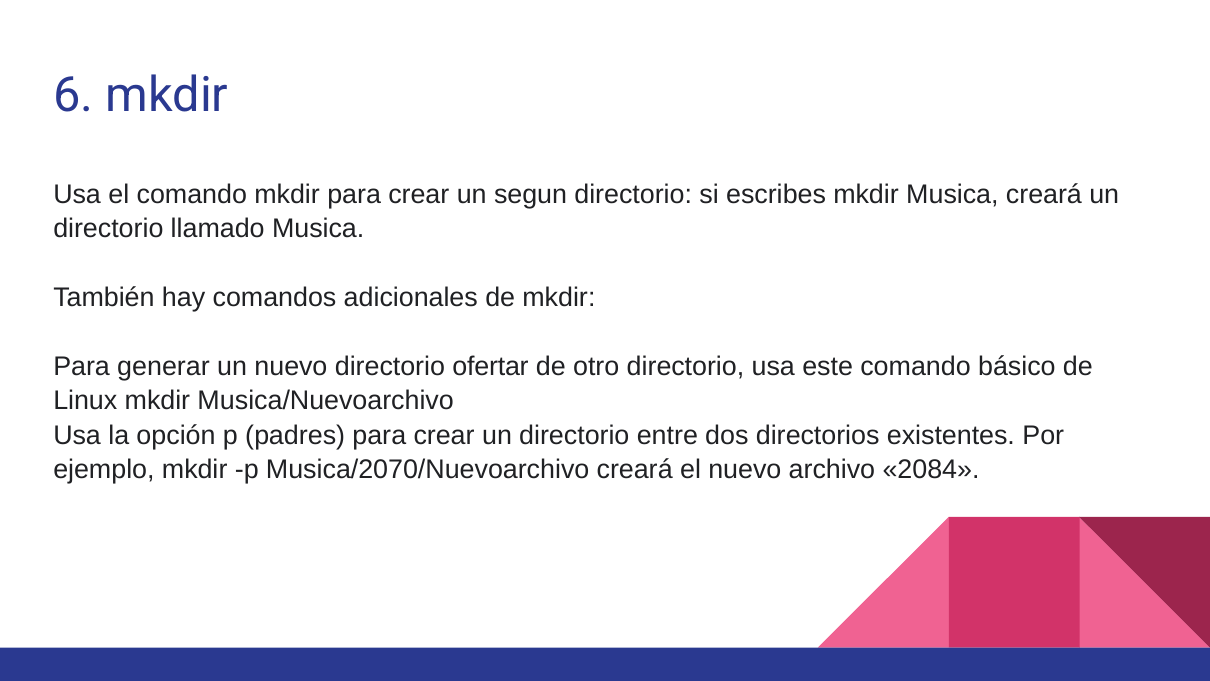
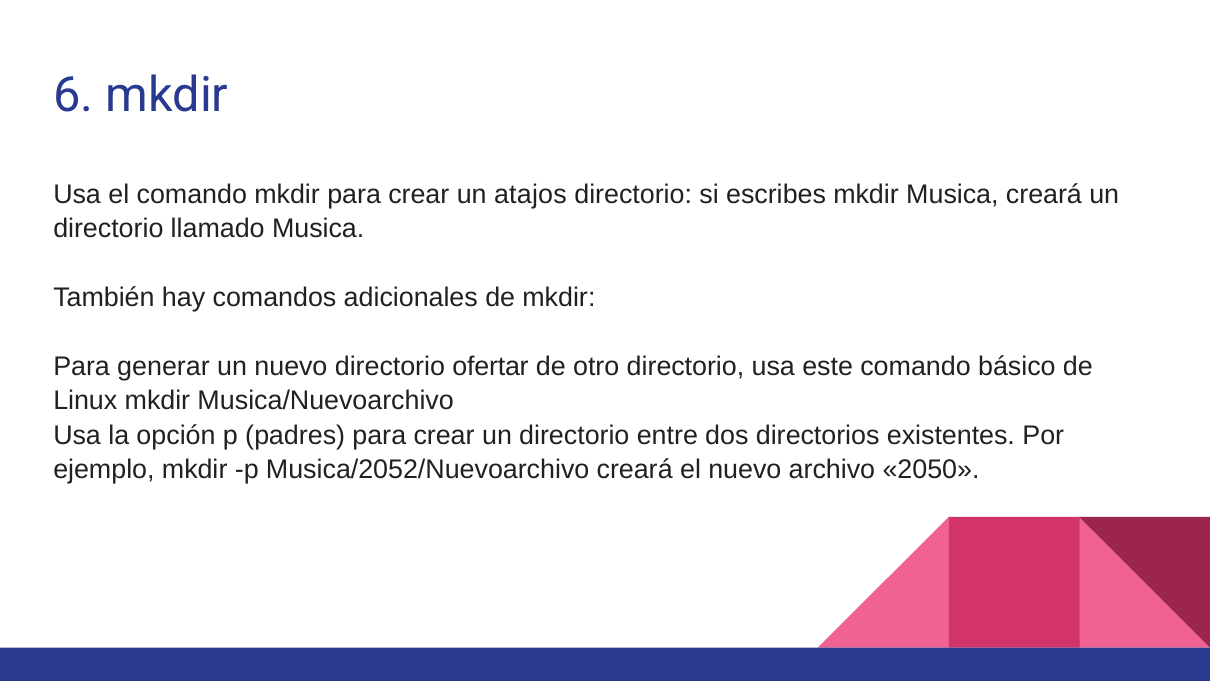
segun: segun -> atajos
Musica/2070/Nuevoarchivo: Musica/2070/Nuevoarchivo -> Musica/2052/Nuevoarchivo
2084: 2084 -> 2050
